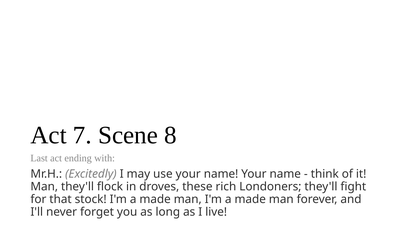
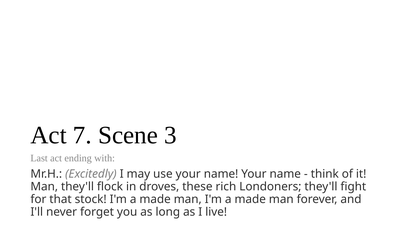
8: 8 -> 3
